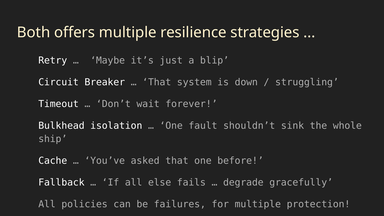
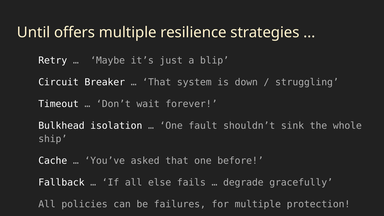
Both: Both -> Until
